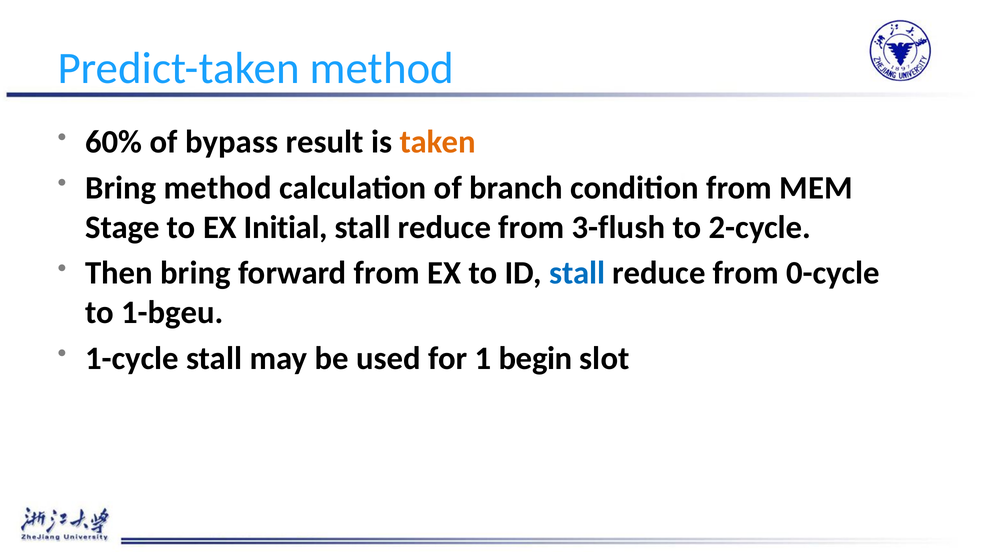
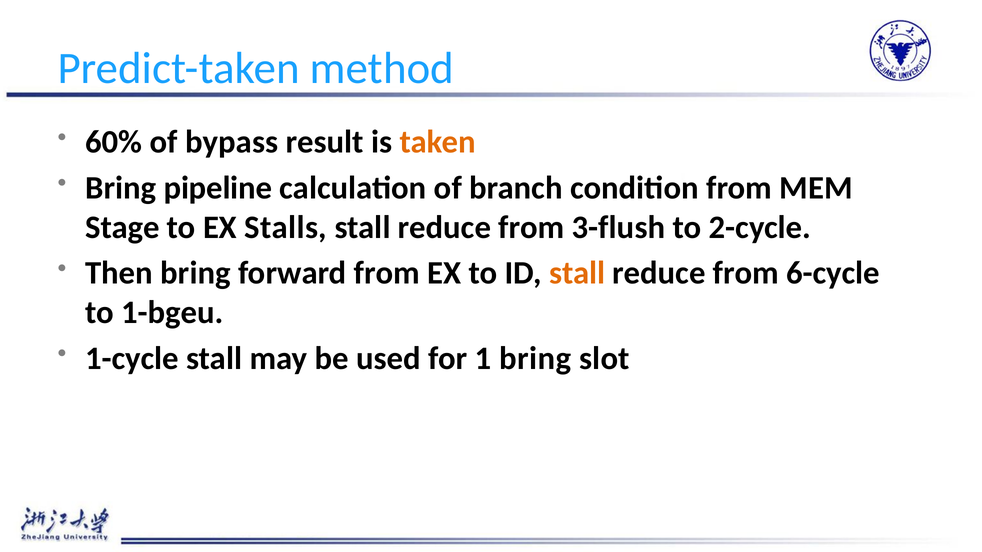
Bring method: method -> pipeline
Initial: Initial -> Stalls
stall at (577, 273) colour: blue -> orange
0-cycle: 0-cycle -> 6-cycle
1 begin: begin -> bring
